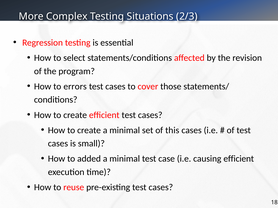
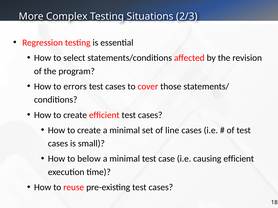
this: this -> line
added: added -> below
